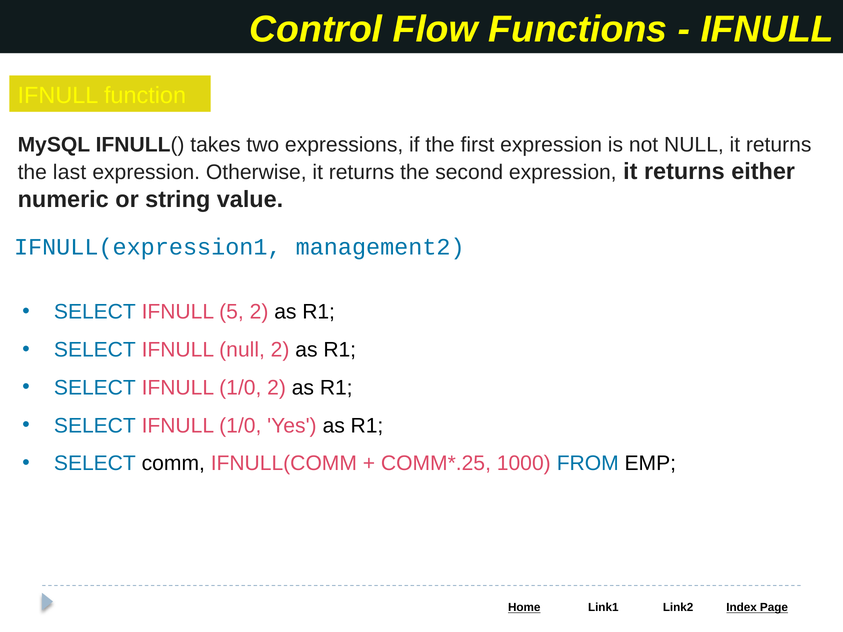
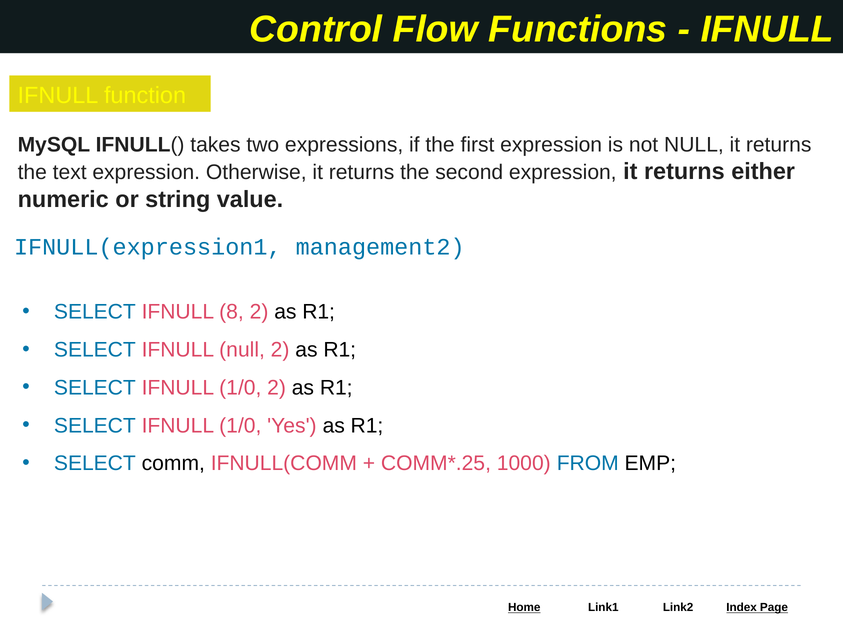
last: last -> text
5: 5 -> 8
